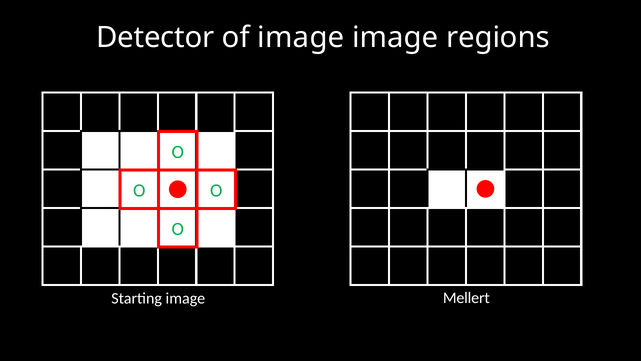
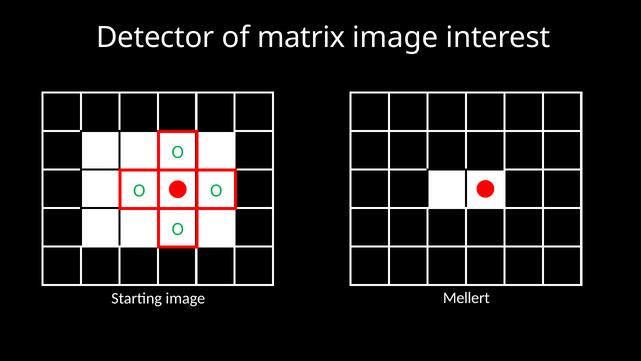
of image: image -> matrix
regions: regions -> interest
